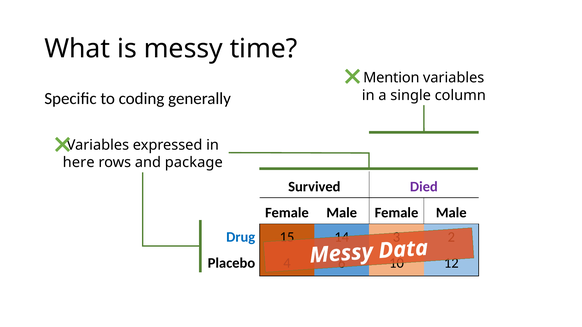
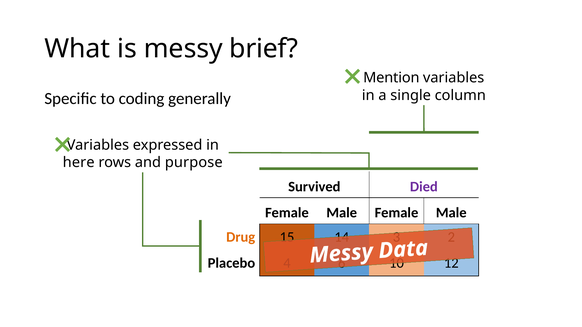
time: time -> brief
package: package -> purpose
Drug colour: blue -> orange
